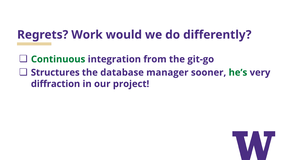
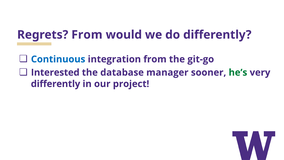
Regrets Work: Work -> From
Continuous colour: green -> blue
Structures: Structures -> Interested
diffraction at (56, 84): diffraction -> differently
